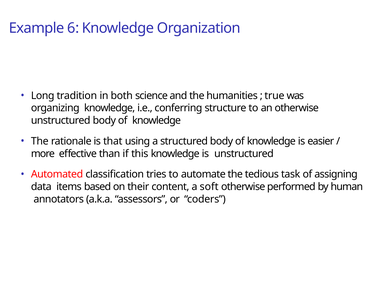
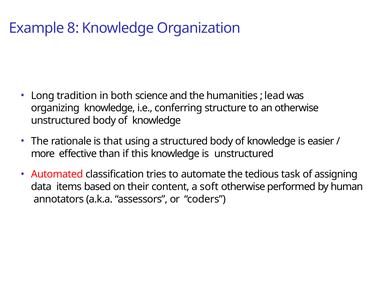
6: 6 -> 8
true: true -> lead
